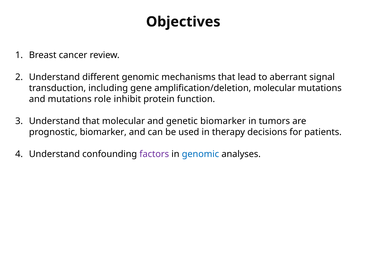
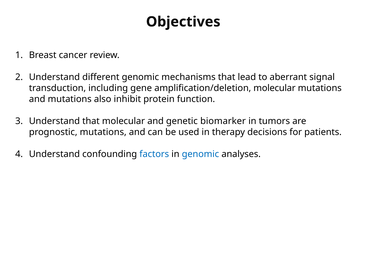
role: role -> also
prognostic biomarker: biomarker -> mutations
factors colour: purple -> blue
